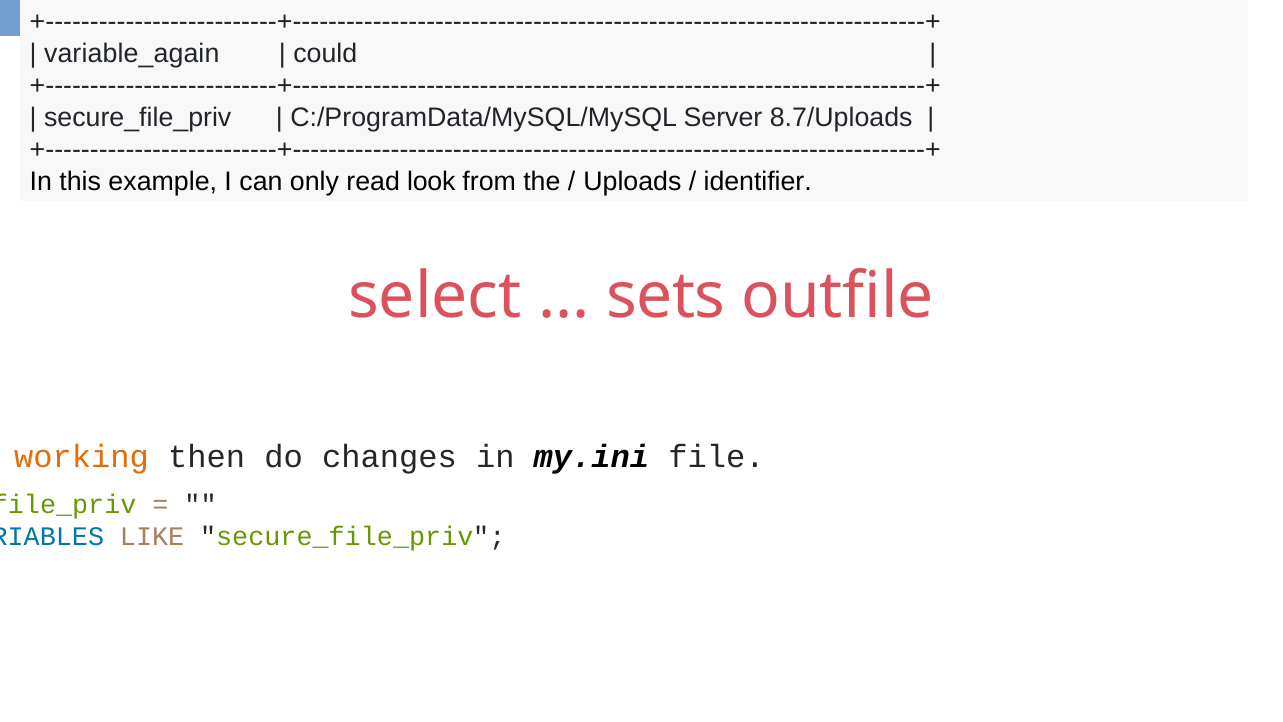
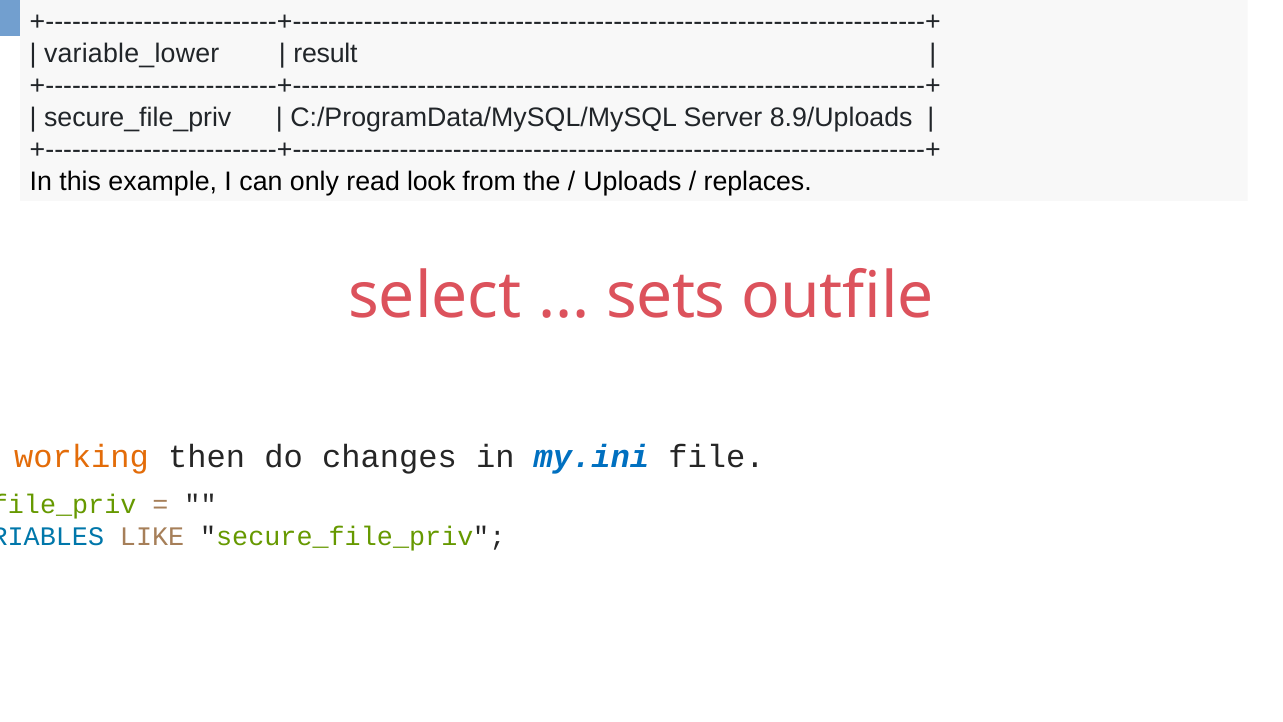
variable_again: variable_again -> variable_lower
could: could -> result
8.7/Uploads: 8.7/Uploads -> 8.9/Uploads
identifier: identifier -> replaces
my.ini colour: black -> blue
